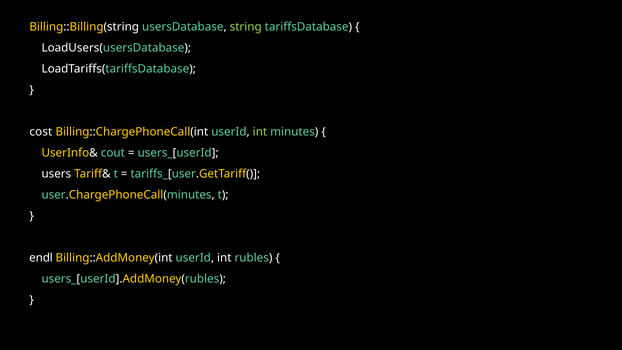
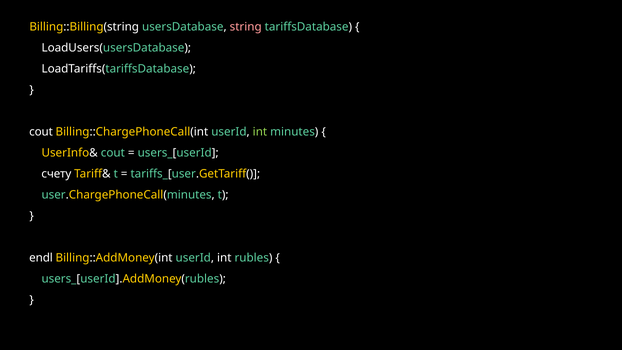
string colour: light green -> pink
cost at (41, 132): cost -> cout
users: users -> счету
